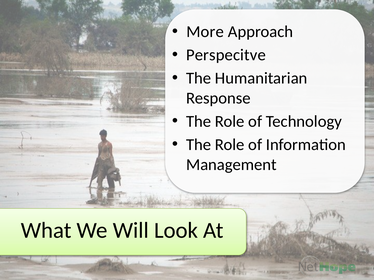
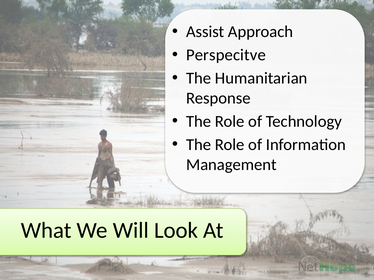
More: More -> Assist
